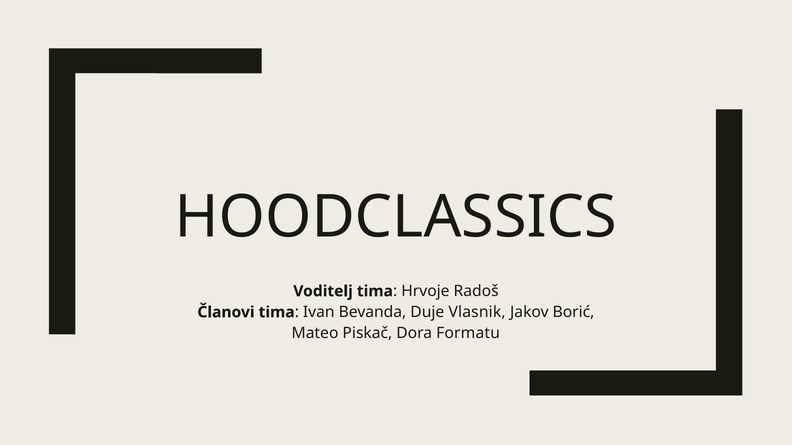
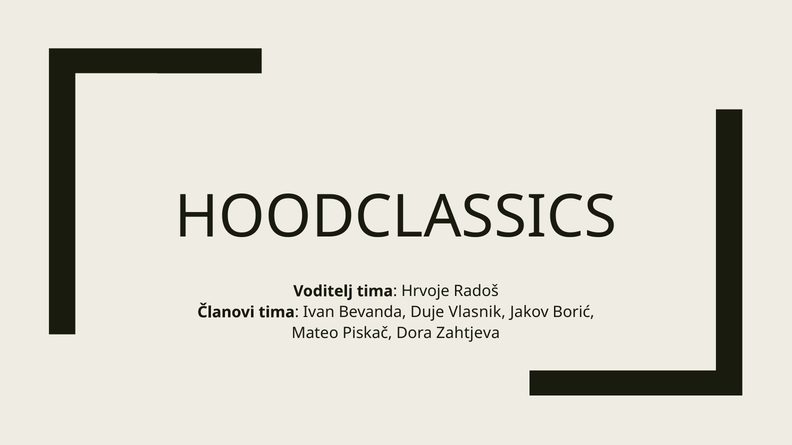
Formatu: Formatu -> Zahtjeva
